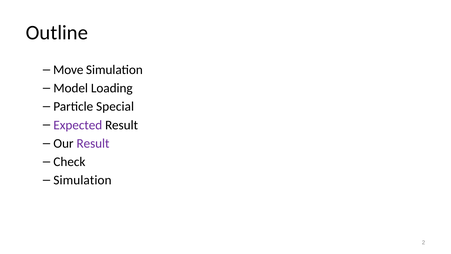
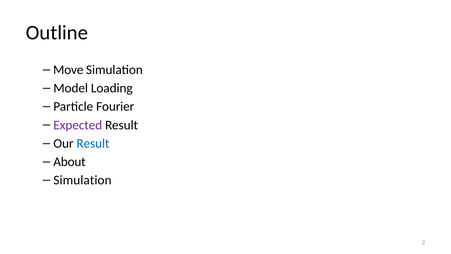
Special: Special -> Fourier
Result at (93, 143) colour: purple -> blue
Check: Check -> About
